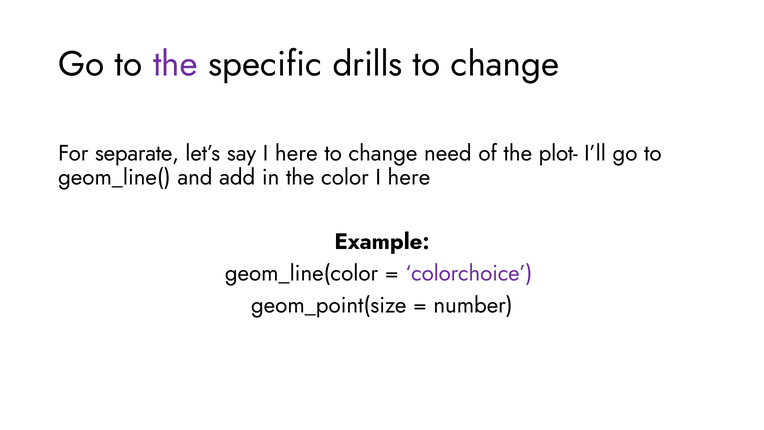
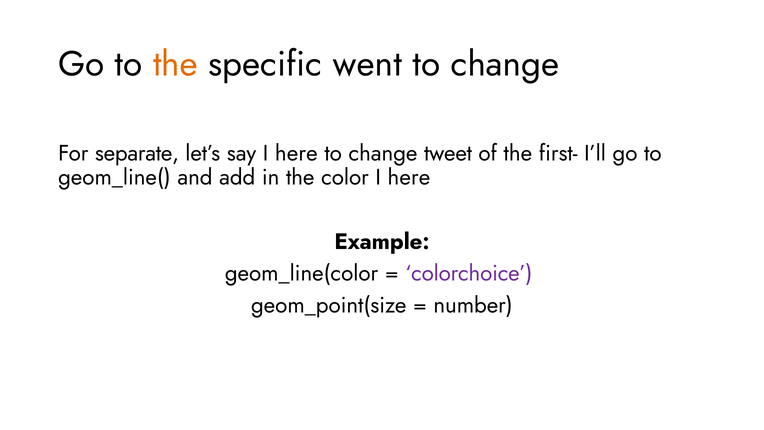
the at (175, 64) colour: purple -> orange
drills: drills -> went
need: need -> tweet
plot-: plot- -> first-
